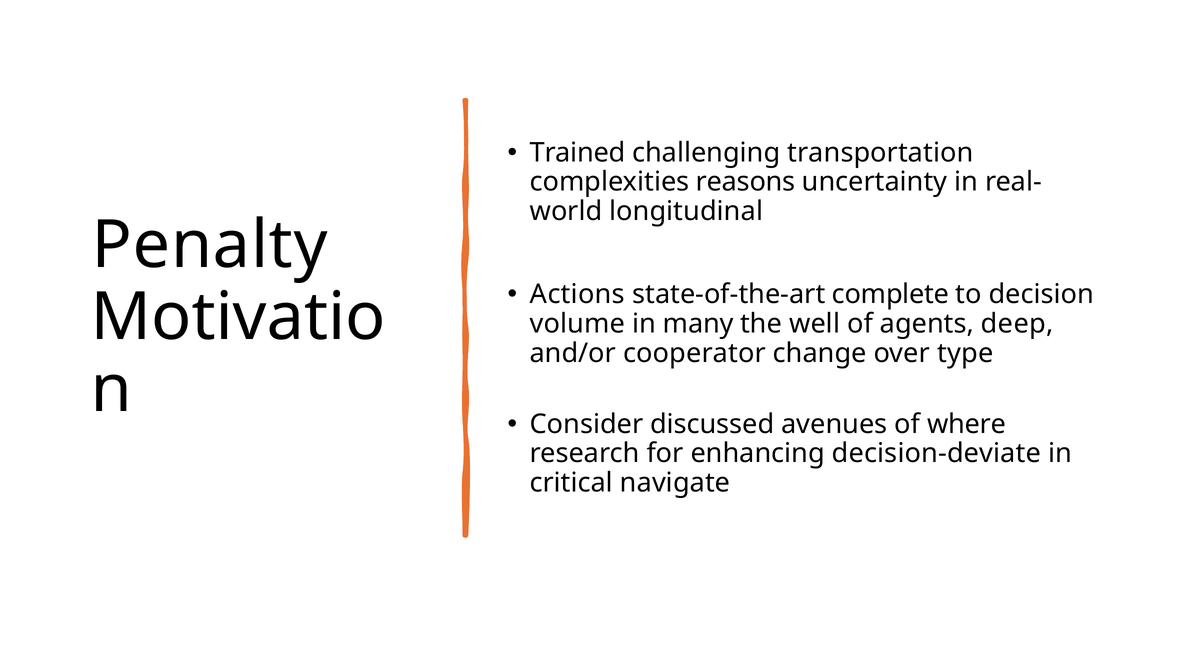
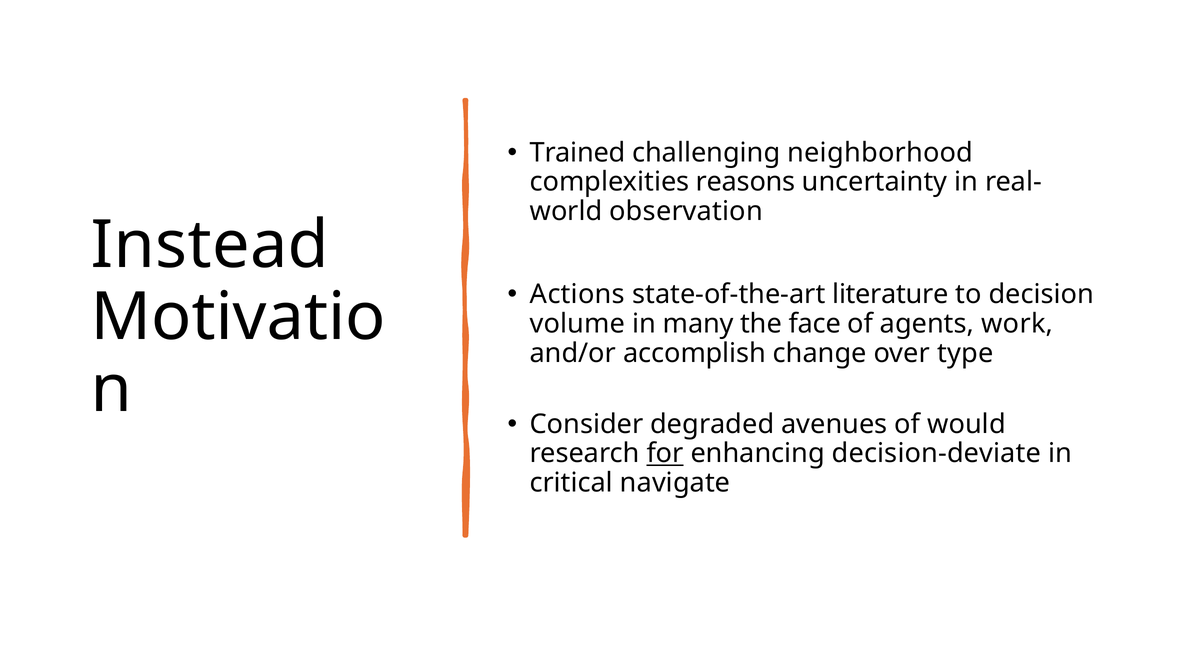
transportation: transportation -> neighborhood
longitudinal: longitudinal -> observation
Penalty: Penalty -> Instead
complete: complete -> literature
well: well -> face
deep: deep -> work
cooperator: cooperator -> accomplish
discussed: discussed -> degraded
where: where -> would
for underline: none -> present
